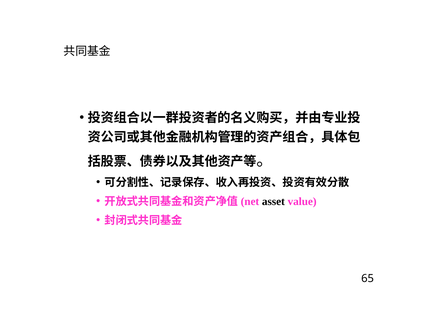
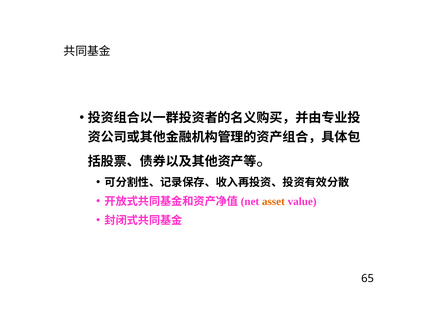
asset colour: black -> orange
